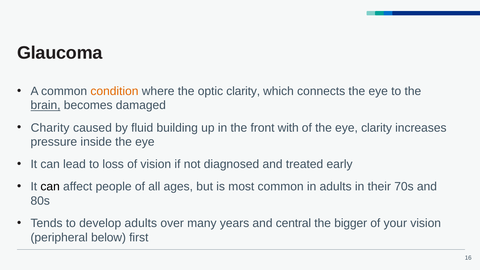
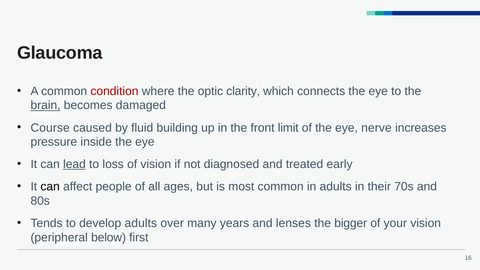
condition colour: orange -> red
Charity: Charity -> Course
with: with -> limit
eye clarity: clarity -> nerve
lead underline: none -> present
central: central -> lenses
